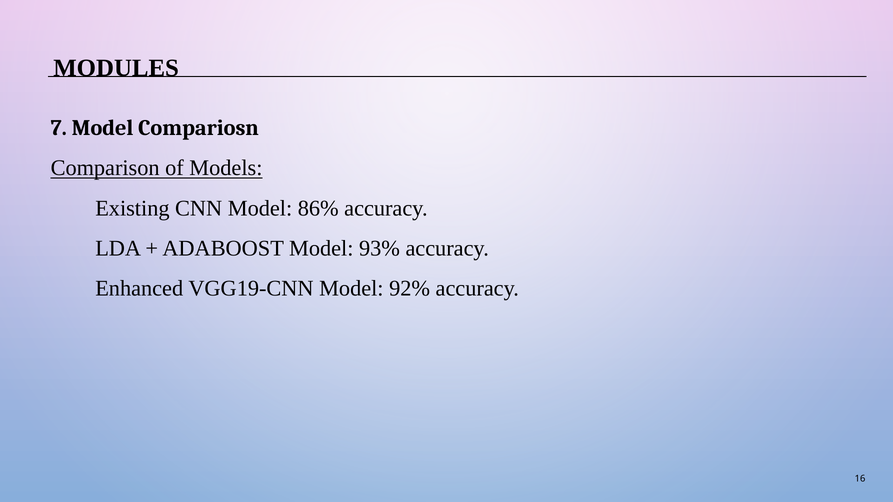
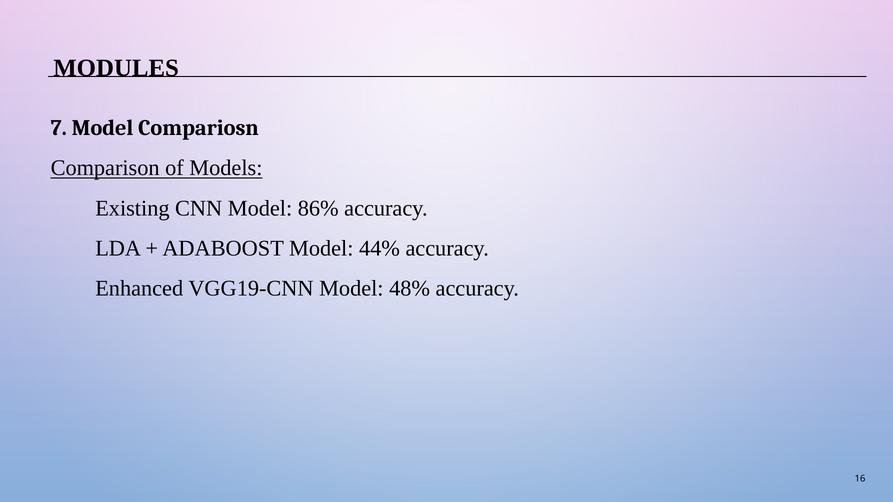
93%: 93% -> 44%
92%: 92% -> 48%
